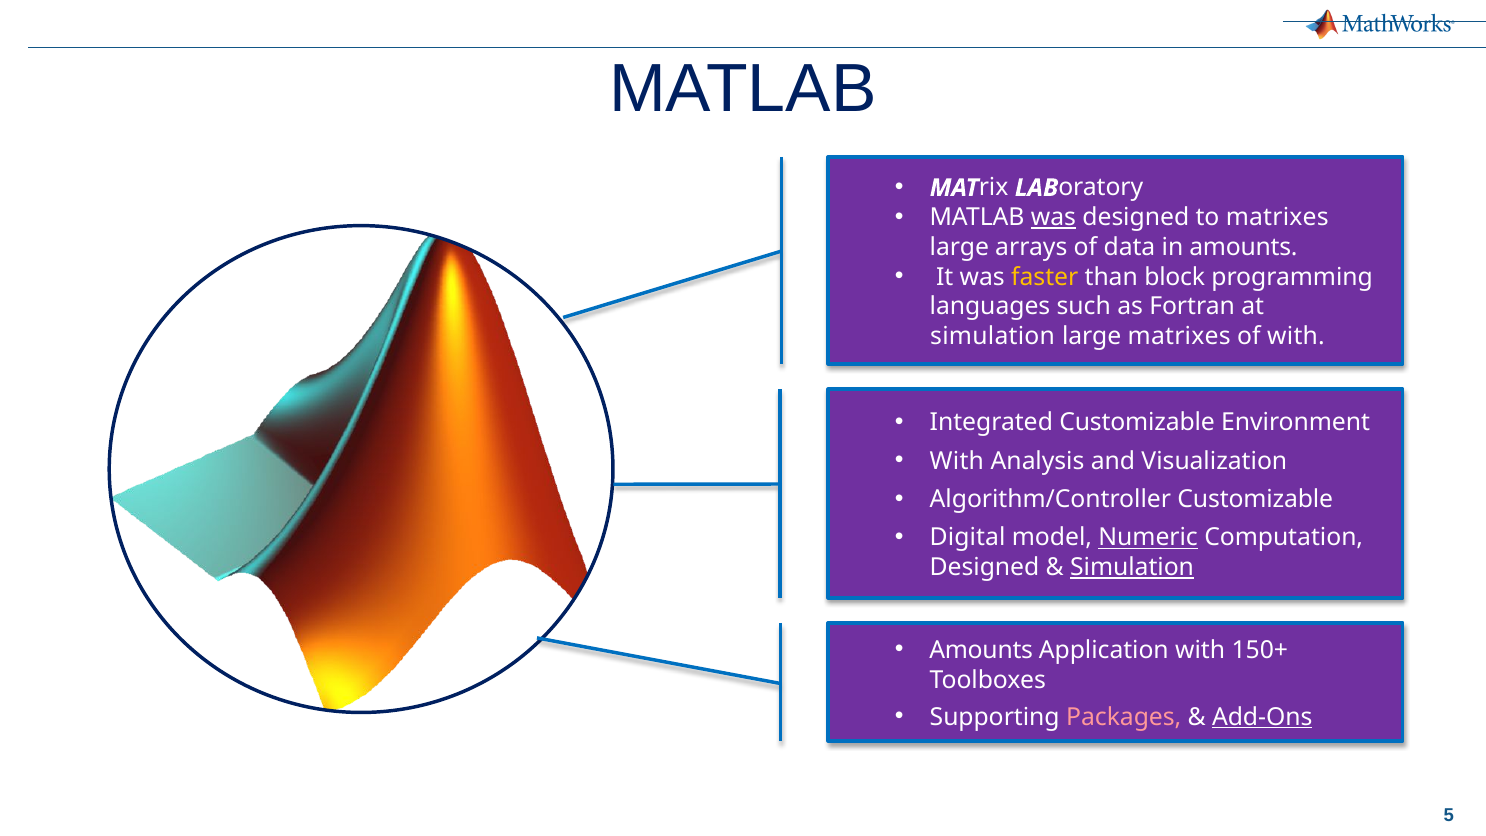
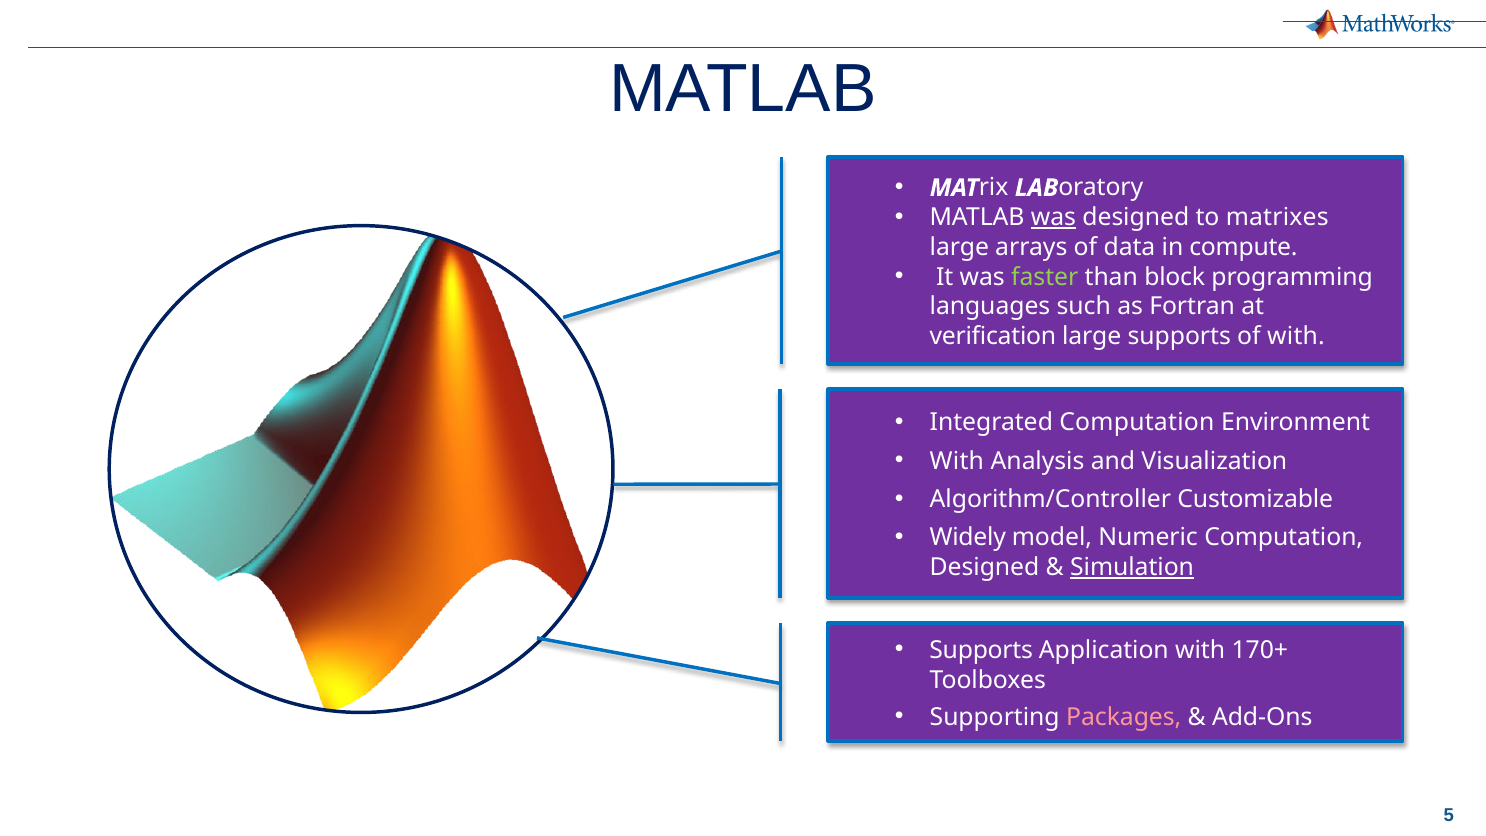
in amounts: amounts -> compute
faster colour: yellow -> light green
simulation at (993, 336): simulation -> verification
large matrixes: matrixes -> supports
Integrated Customizable: Customizable -> Computation
Digital: Digital -> Widely
Numeric underline: present -> none
Amounts at (981, 650): Amounts -> Supports
150+: 150+ -> 170+
Add-Ons underline: present -> none
